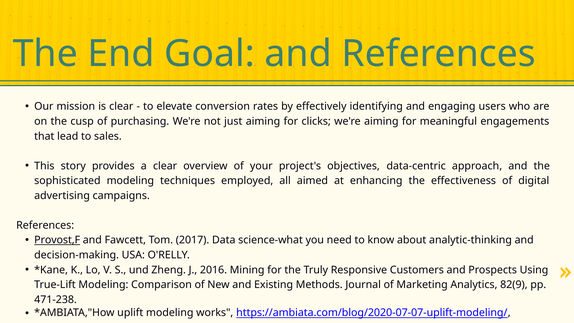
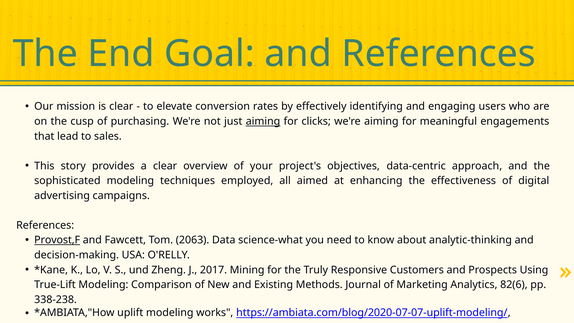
aiming at (263, 121) underline: none -> present
2017: 2017 -> 2063
2016: 2016 -> 2017
82(9: 82(9 -> 82(6
471-238: 471-238 -> 338-238
